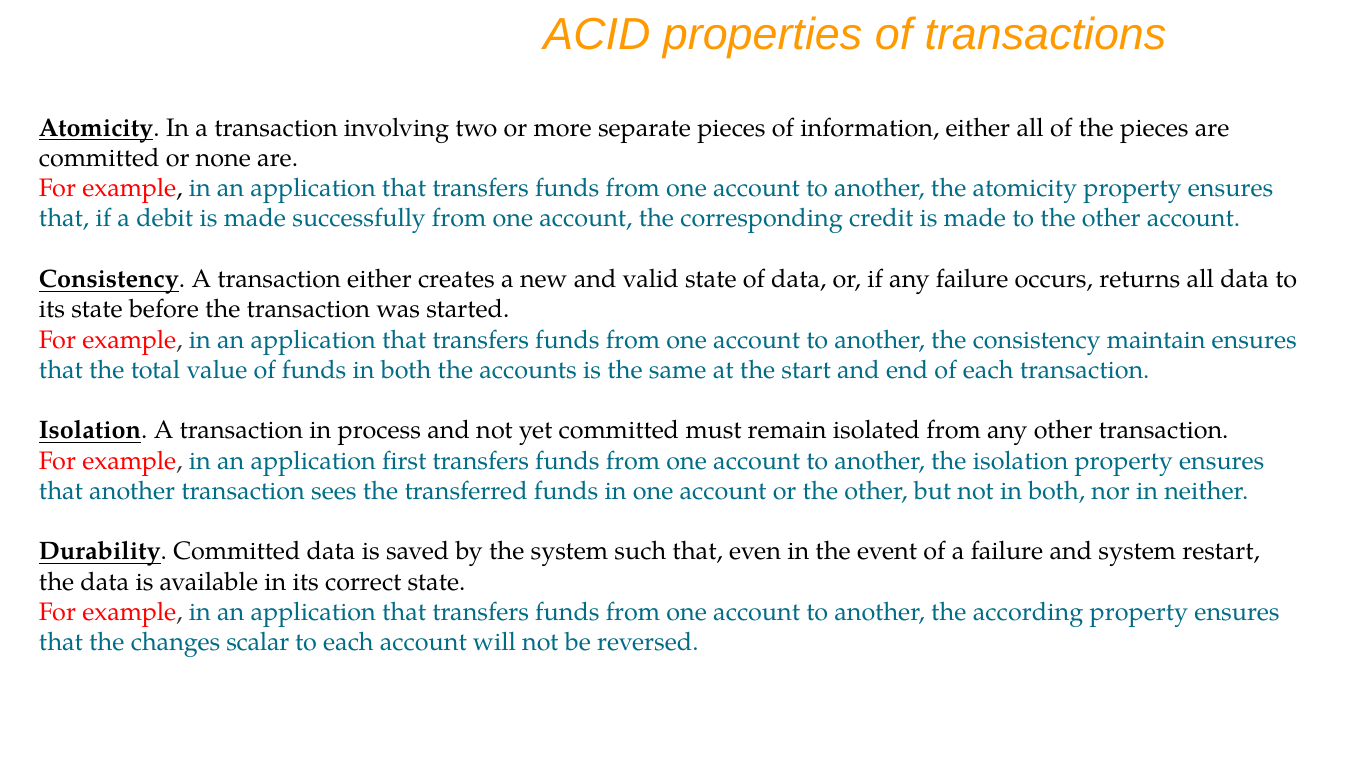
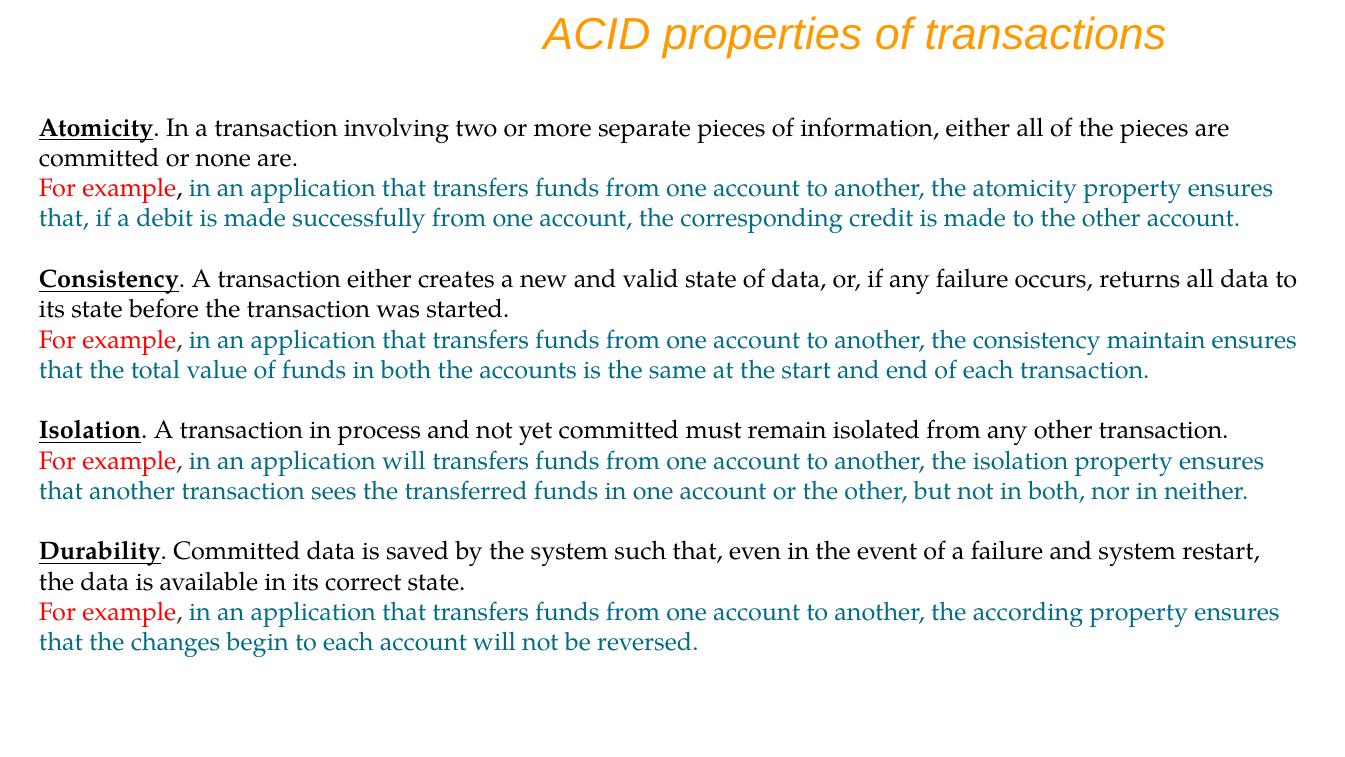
application first: first -> will
scalar: scalar -> begin
